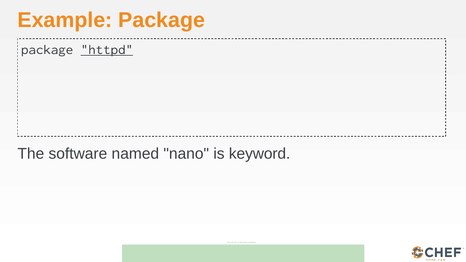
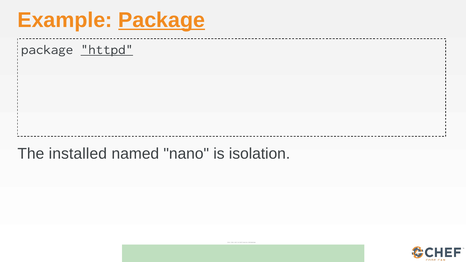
Package at (162, 20) underline: none -> present
software: software -> installed
keyword: keyword -> isolation
